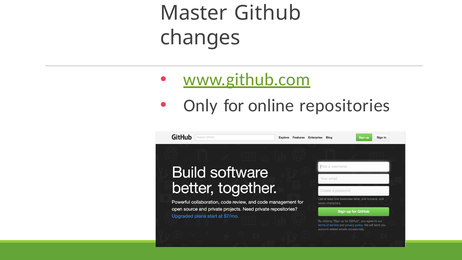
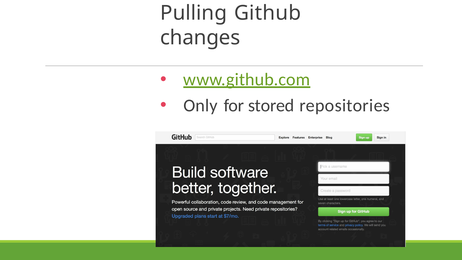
Master: Master -> Pulling
online: online -> stored
